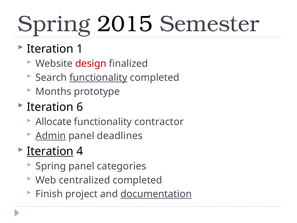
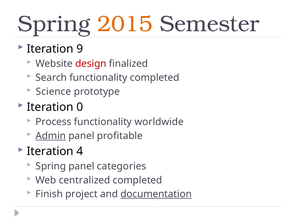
2015 colour: black -> orange
1: 1 -> 9
functionality at (98, 78) underline: present -> none
Months: Months -> Science
6: 6 -> 0
Allocate: Allocate -> Process
contractor: contractor -> worldwide
deadlines: deadlines -> profitable
Iteration at (50, 151) underline: present -> none
